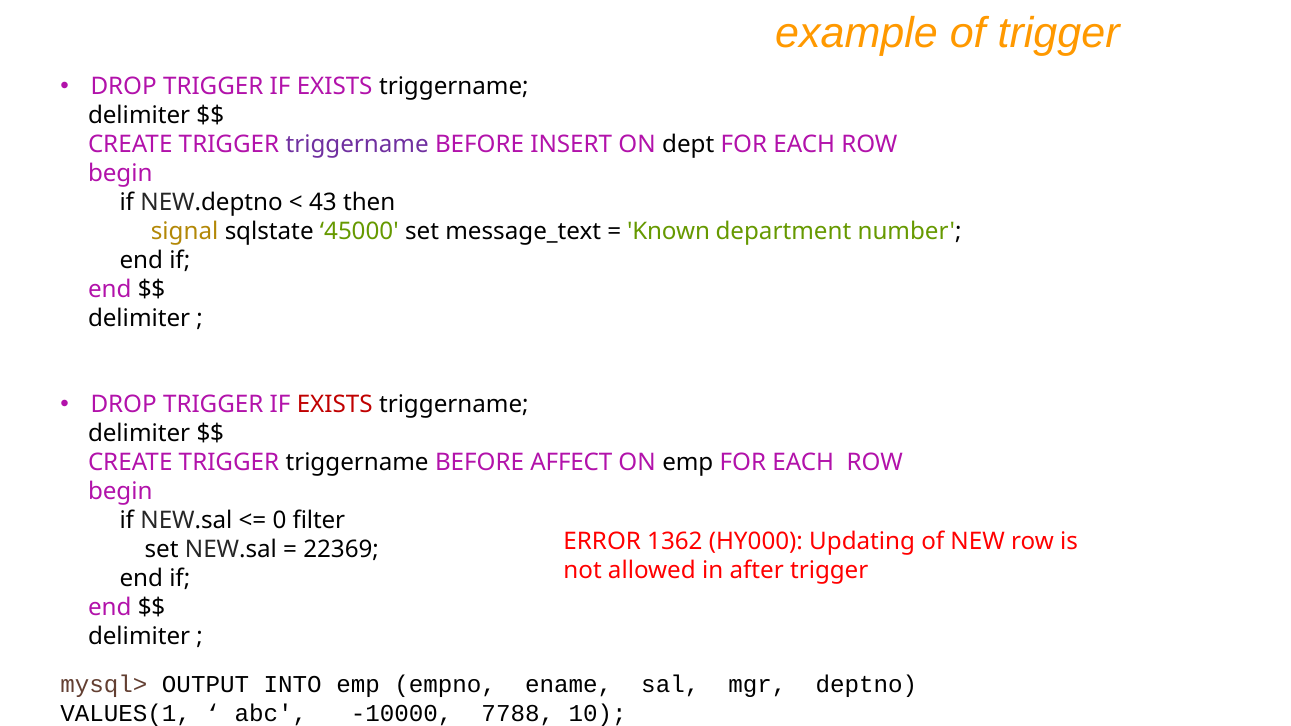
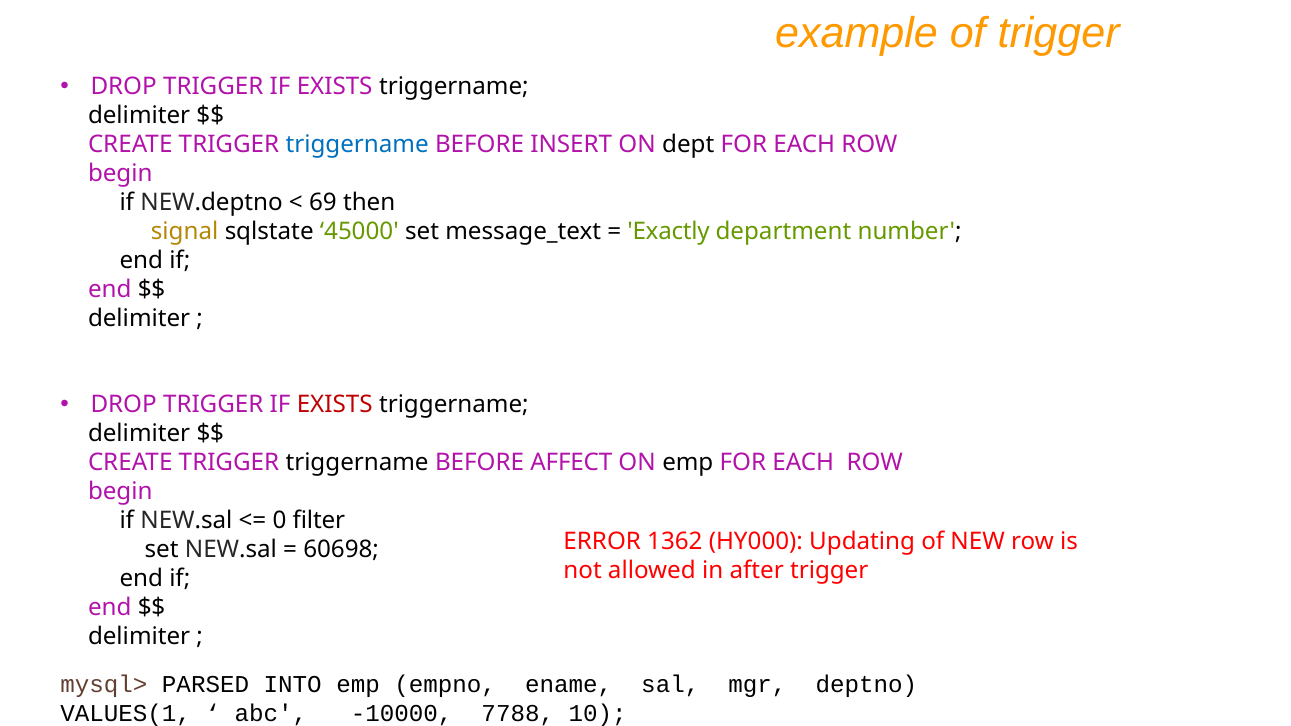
triggername at (357, 145) colour: purple -> blue
43: 43 -> 69
Known: Known -> Exactly
22369: 22369 -> 60698
OUTPUT: OUTPUT -> PARSED
